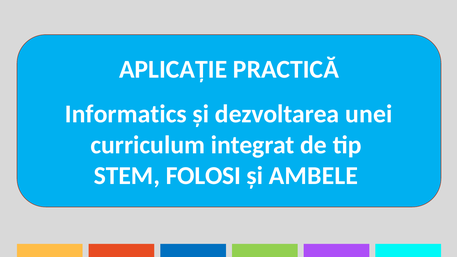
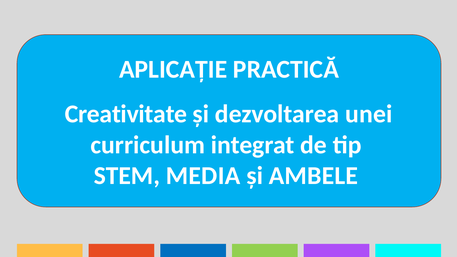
Informatics: Informatics -> Creativitate
FOLOSI: FOLOSI -> MEDIA
